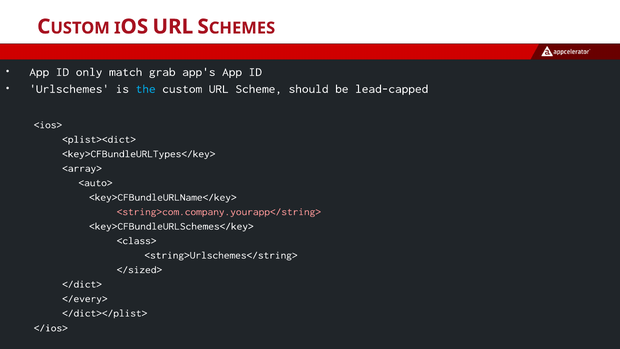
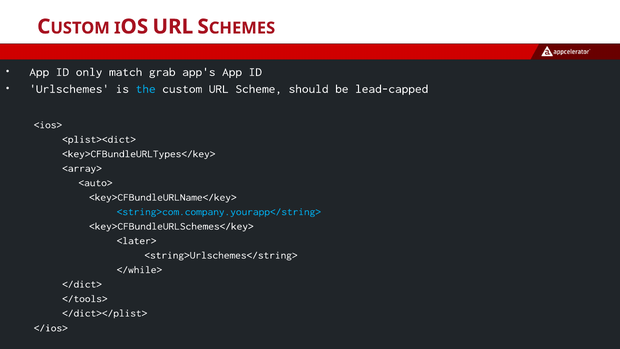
<string>com.company.yourapp</string> colour: pink -> light blue
<class>: <class> -> <later>
</sized>: </sized> -> </while>
</every>: </every> -> </tools>
